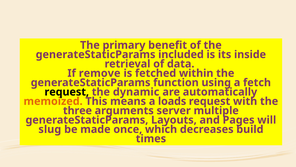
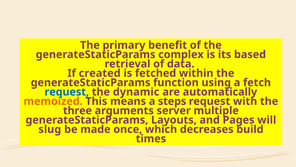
included: included -> complex
inside: inside -> based
remove: remove -> created
request at (67, 92) colour: black -> blue
loads: loads -> steps
